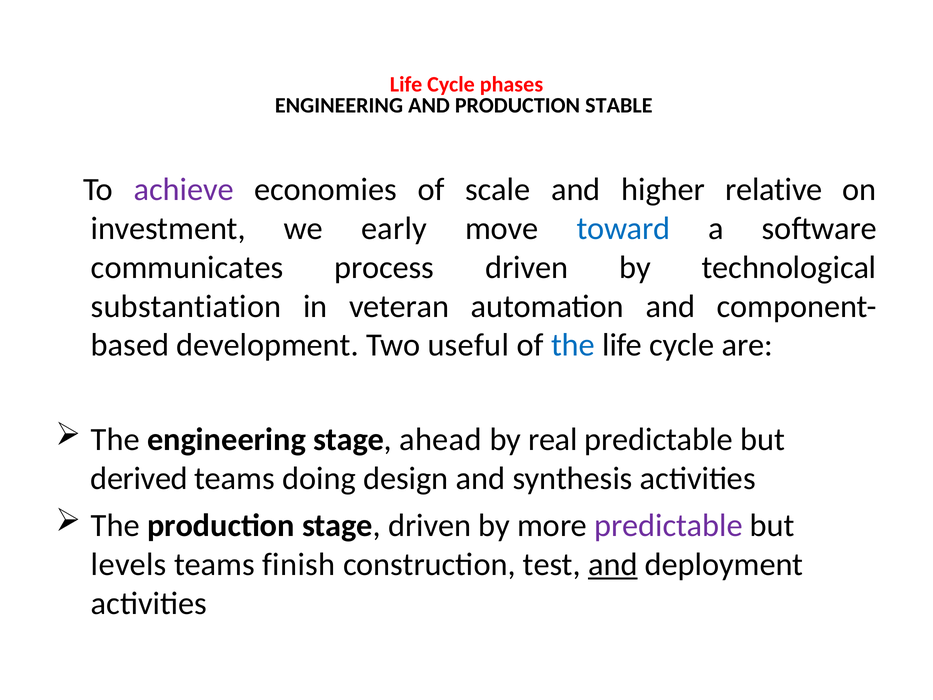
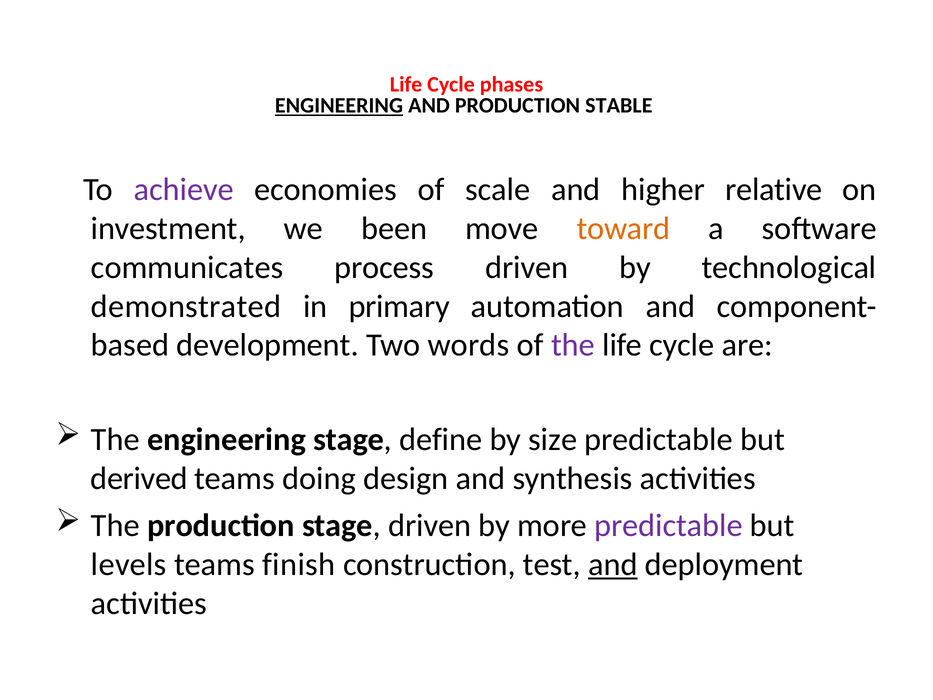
ENGINEERING at (339, 106) underline: none -> present
early: early -> been
toward colour: blue -> orange
substantiation: substantiation -> demonstrated
veteran: veteran -> primary
useful: useful -> words
the at (573, 345) colour: blue -> purple
ahead: ahead -> define
real: real -> size
